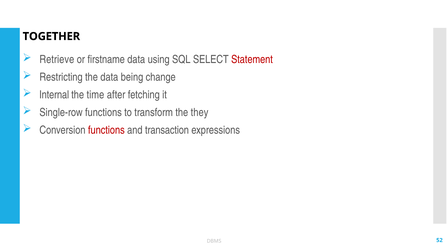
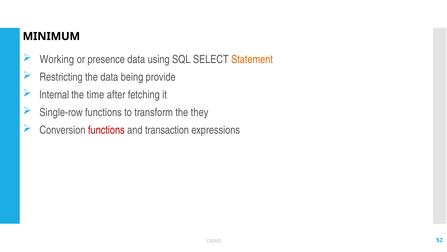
TOGETHER: TOGETHER -> MINIMUM
Retrieve: Retrieve -> Working
firstname: firstname -> presence
Statement colour: red -> orange
change: change -> provide
